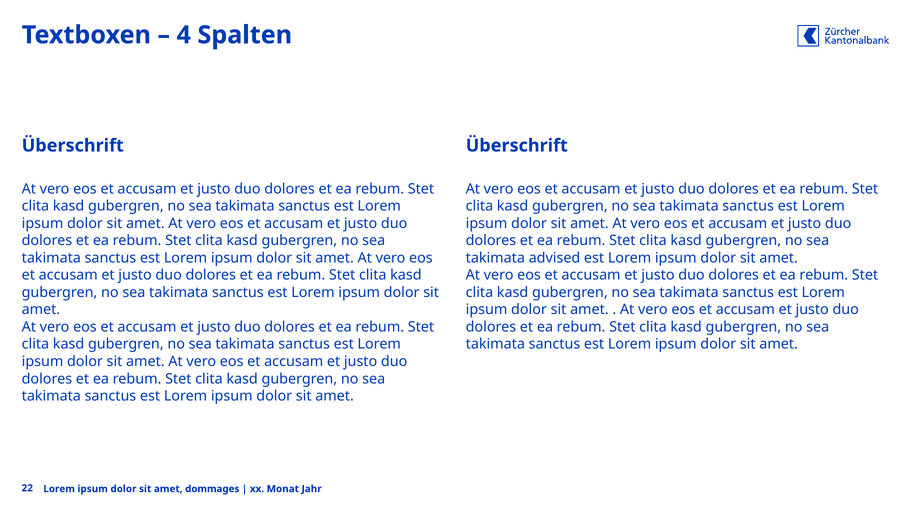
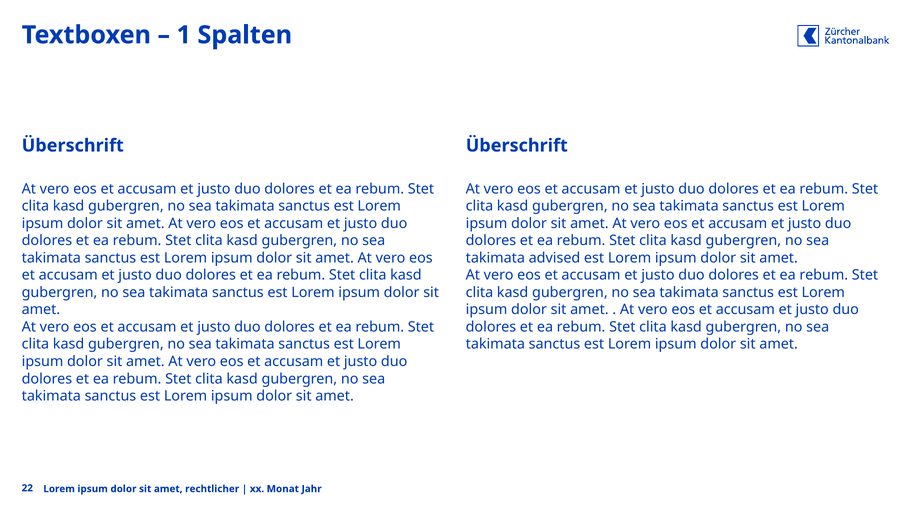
4: 4 -> 1
dommages: dommages -> rechtlicher
